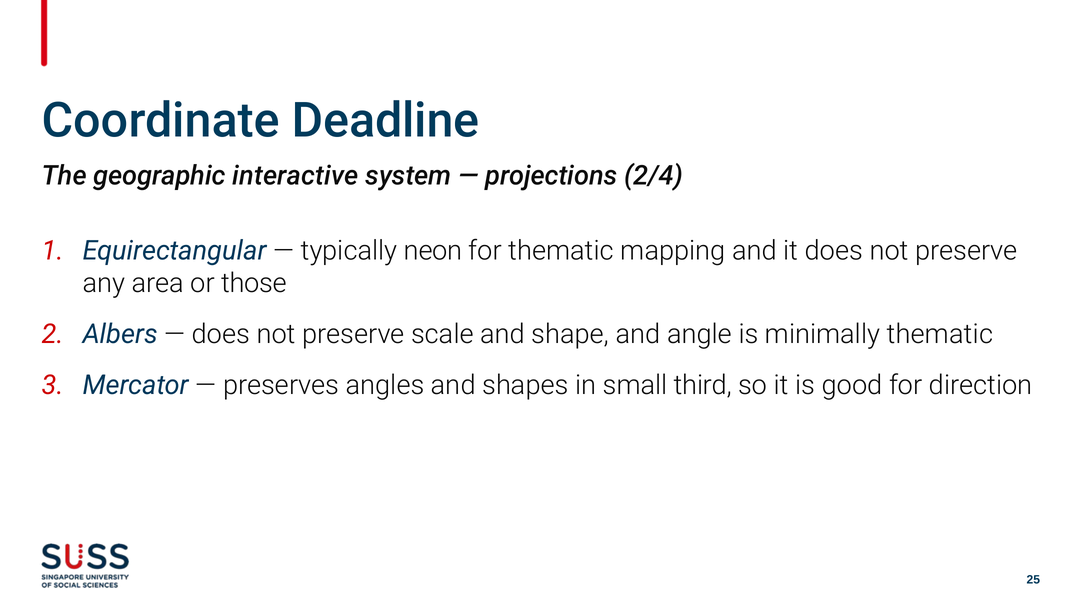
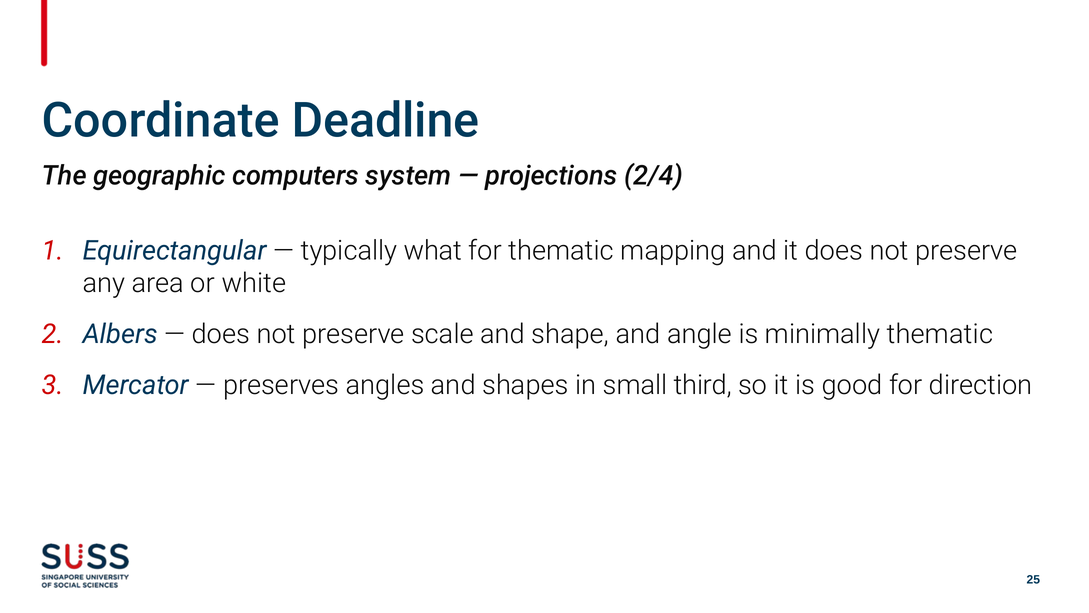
interactive: interactive -> computers
neon: neon -> what
those: those -> white
